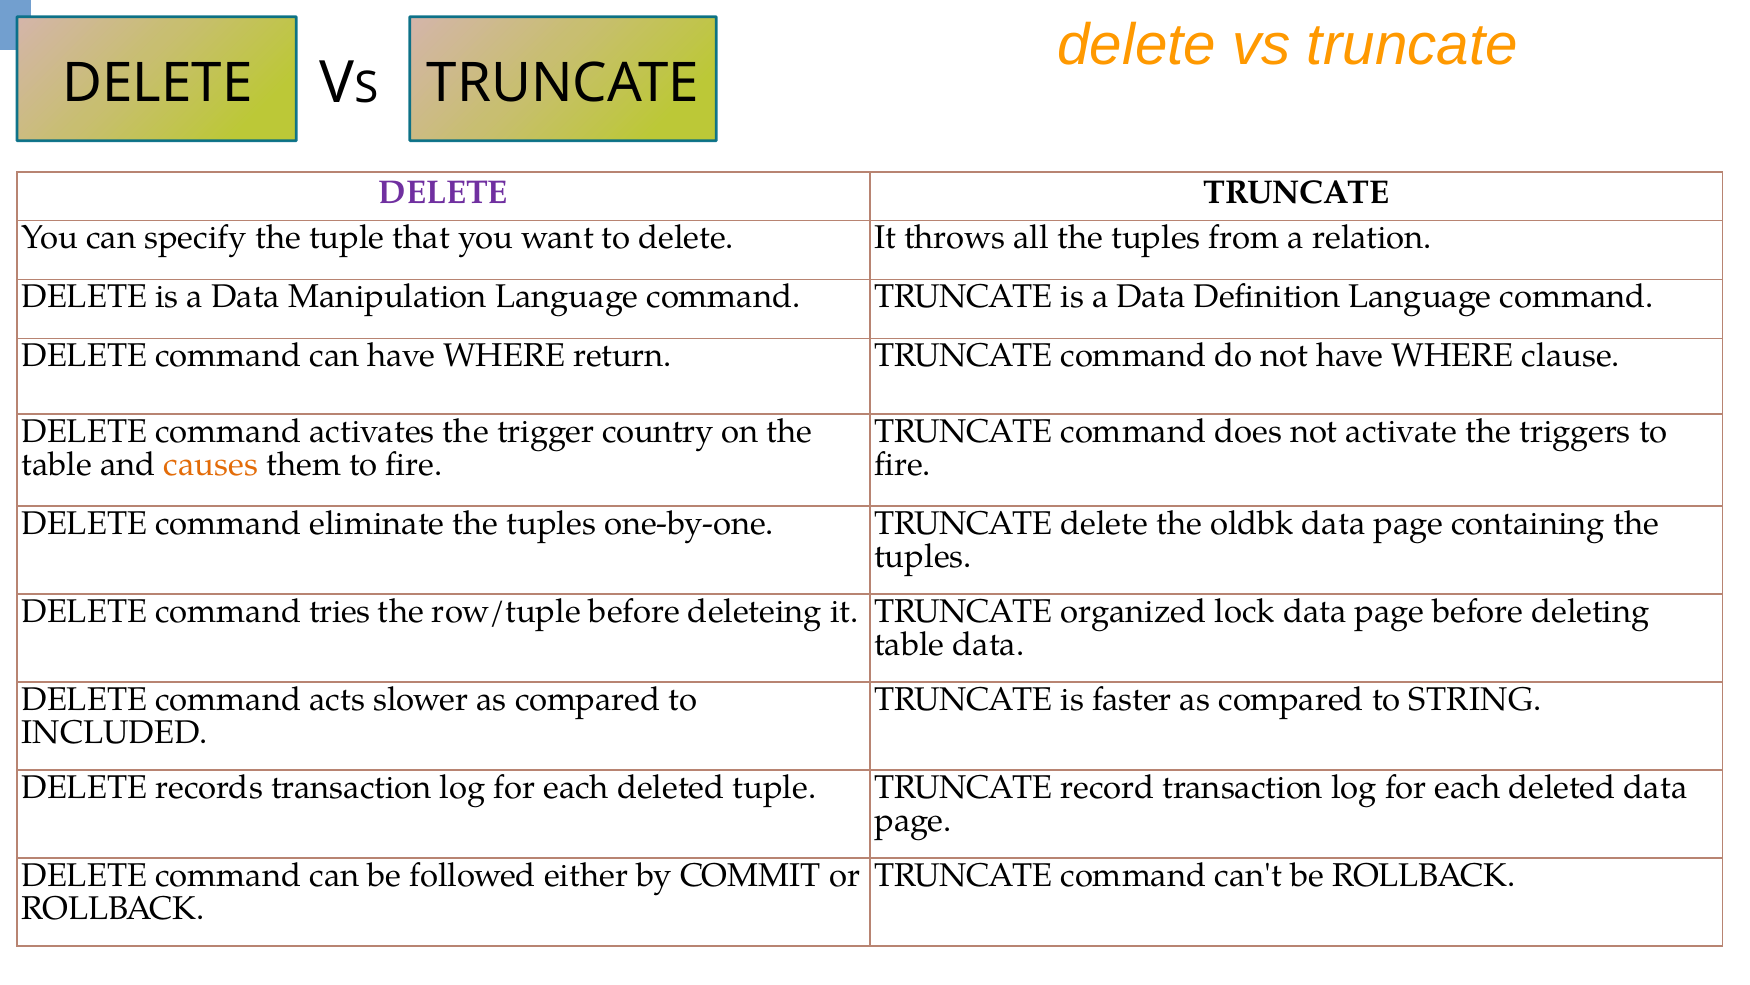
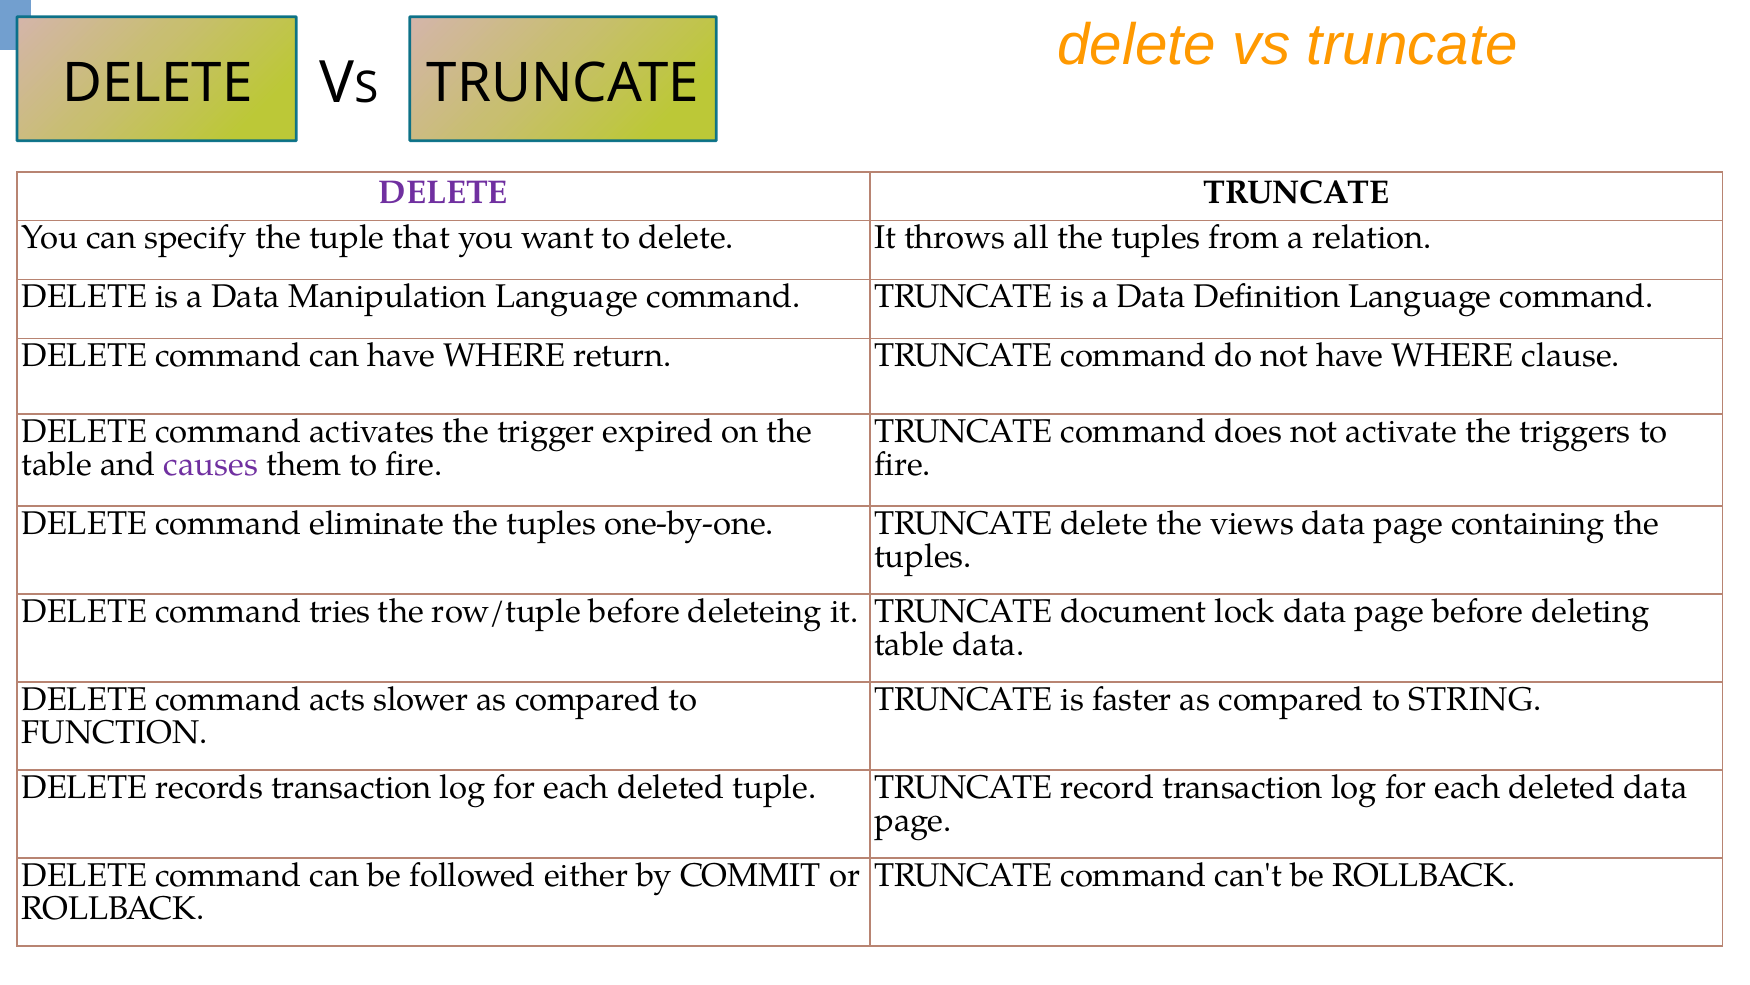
country: country -> expired
causes colour: orange -> purple
oldbk: oldbk -> views
organized: organized -> document
INCLUDED: INCLUDED -> FUNCTION
